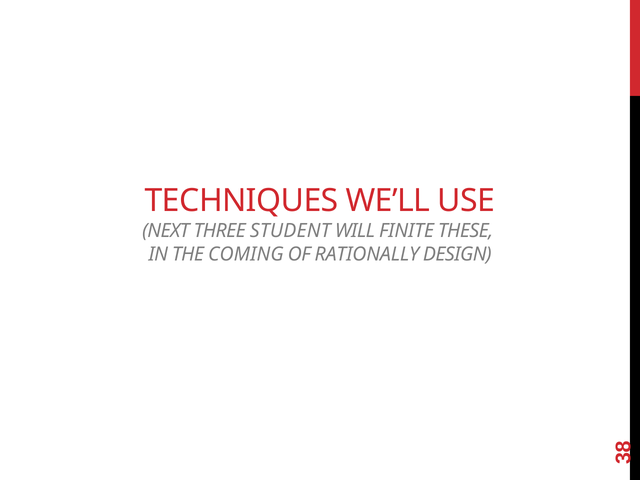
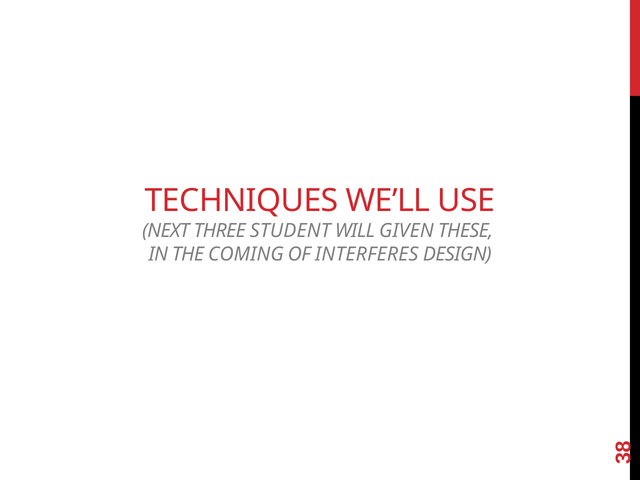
FINITE: FINITE -> GIVEN
RATIONALLY: RATIONALLY -> INTERFERES
